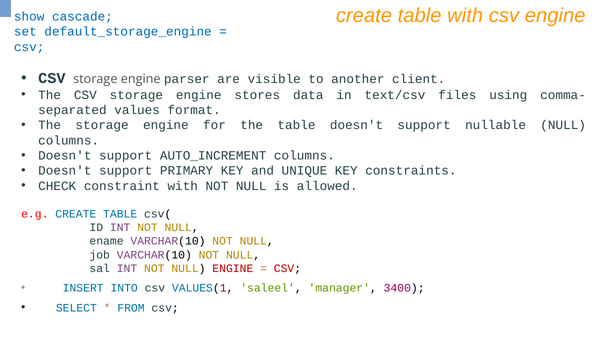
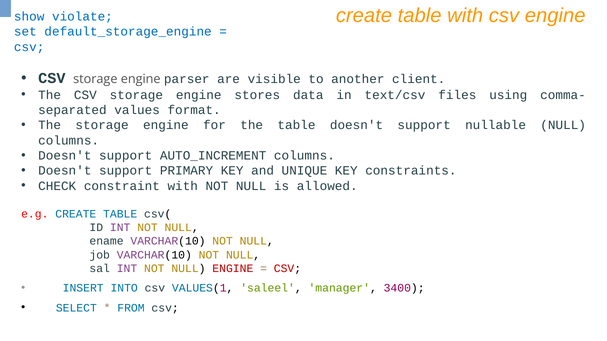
cascade: cascade -> violate
